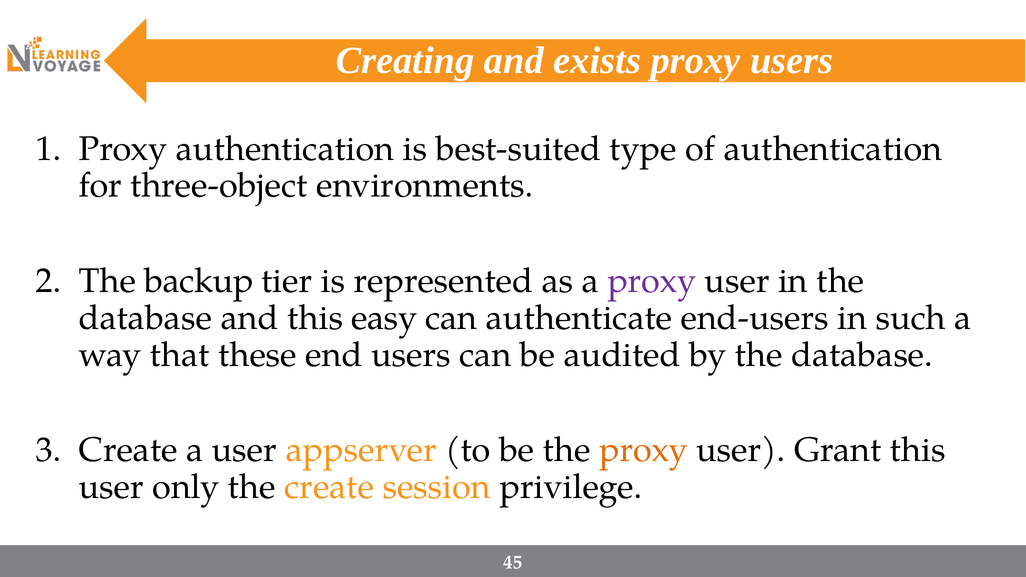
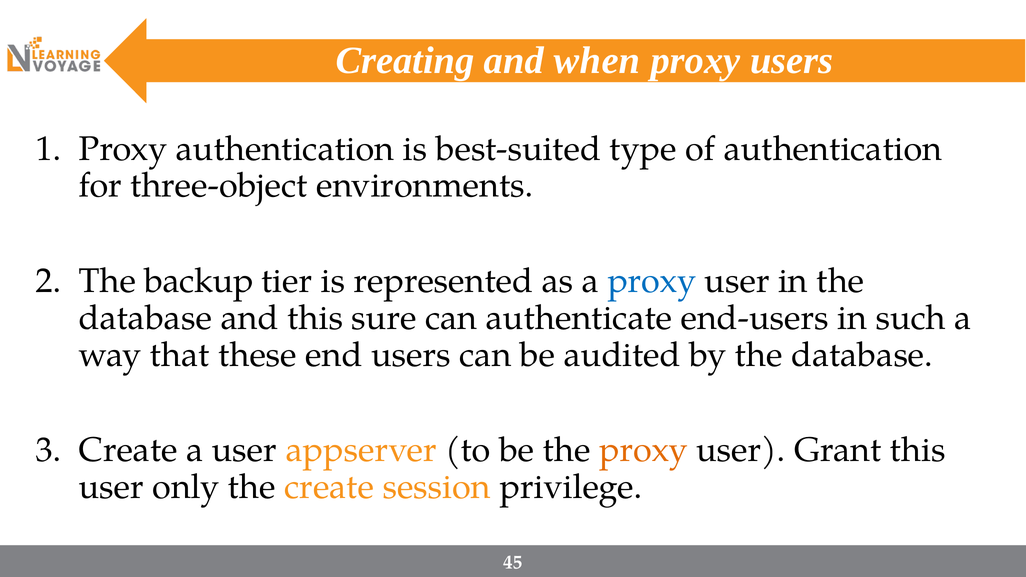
exists: exists -> when
proxy at (652, 281) colour: purple -> blue
easy: easy -> sure
